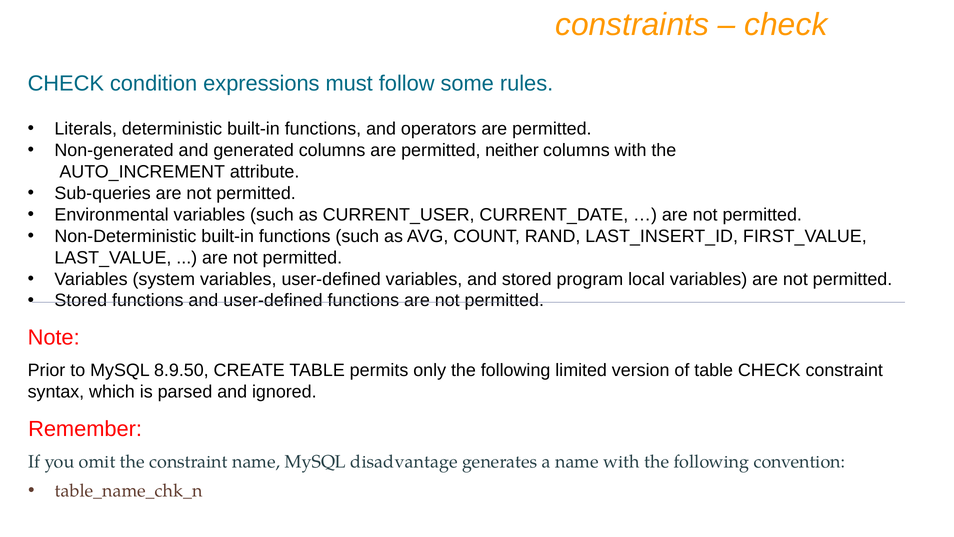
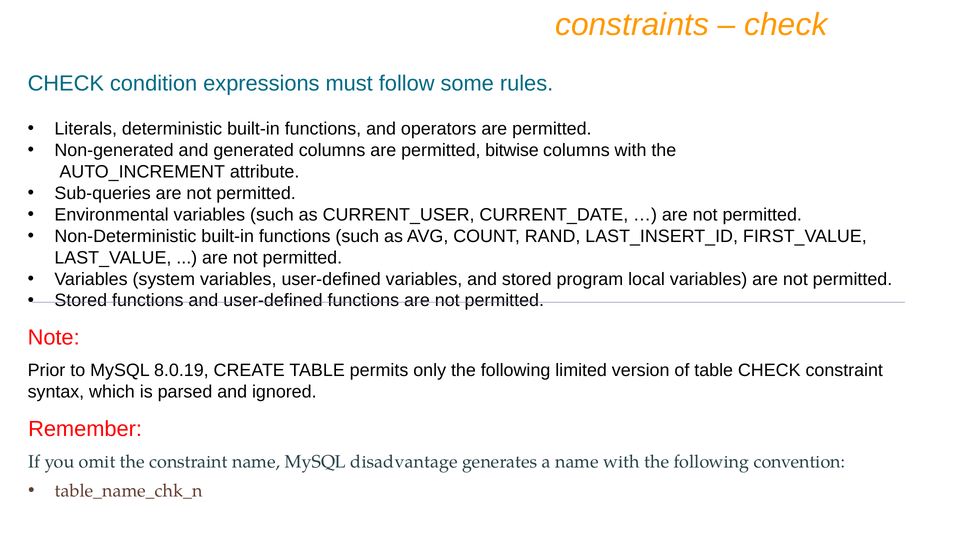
neither: neither -> bitwise
8.9.50: 8.9.50 -> 8.0.19
